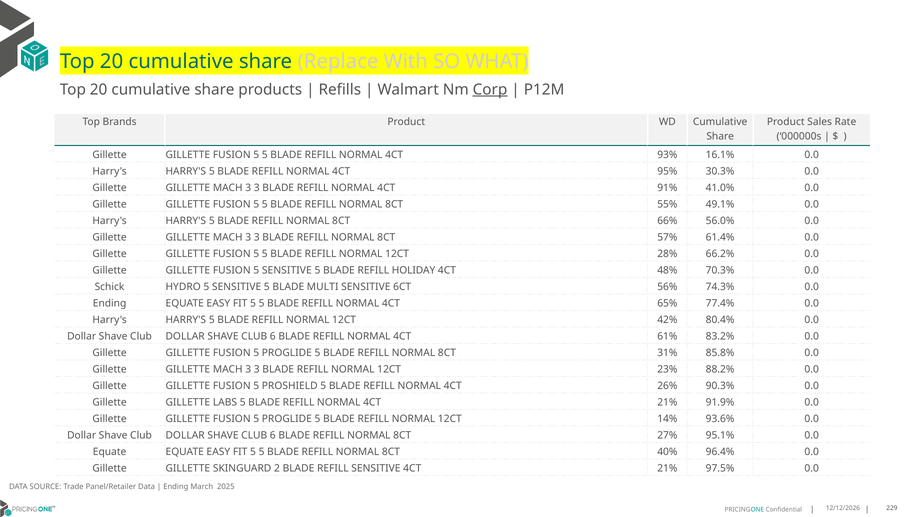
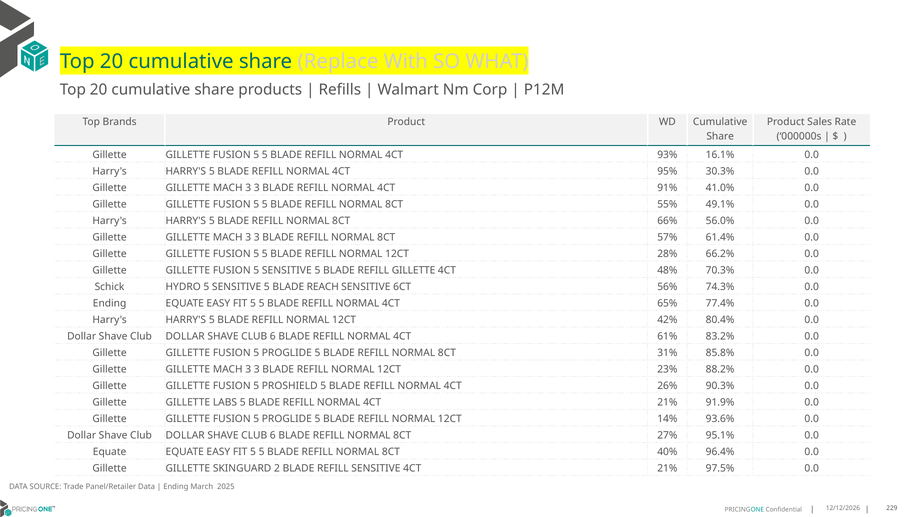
Corp underline: present -> none
REFILL HOLIDAY: HOLIDAY -> GILLETTE
MULTI: MULTI -> REACH
